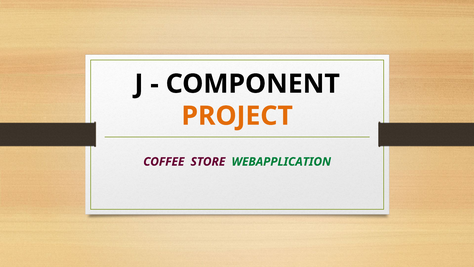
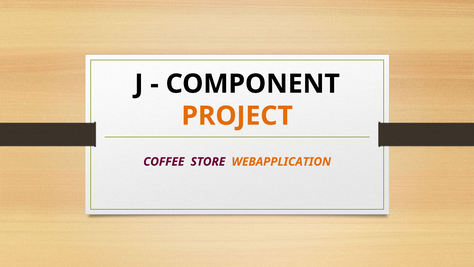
WEBAPPLICATION colour: green -> orange
